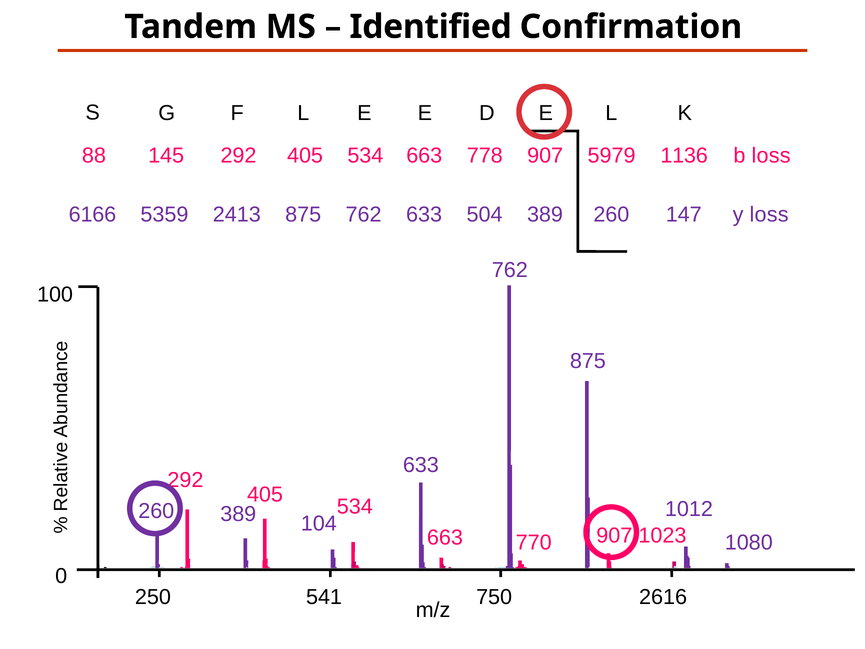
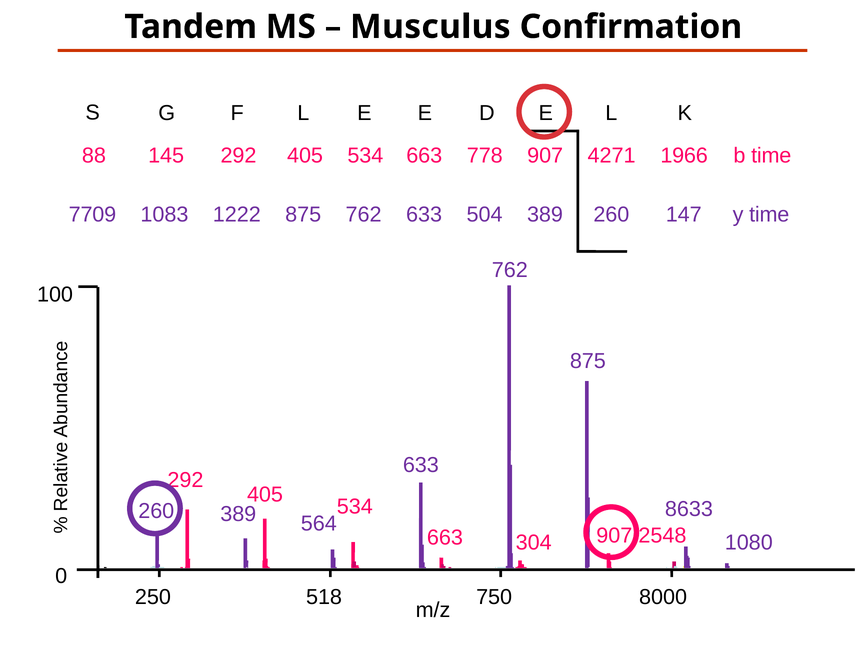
Identified: Identified -> Musculus
5979: 5979 -> 4271
1136: 1136 -> 1966
b loss: loss -> time
6166: 6166 -> 7709
5359: 5359 -> 1083
2413: 2413 -> 1222
y loss: loss -> time
1012: 1012 -> 8633
104: 104 -> 564
1023: 1023 -> 2548
770: 770 -> 304
541: 541 -> 518
2616: 2616 -> 8000
